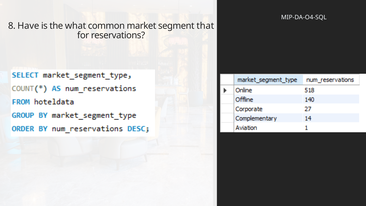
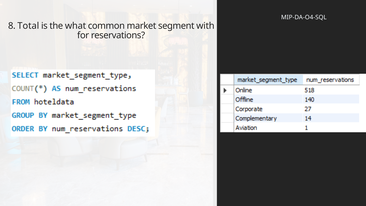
Have: Have -> Total
that: that -> with
